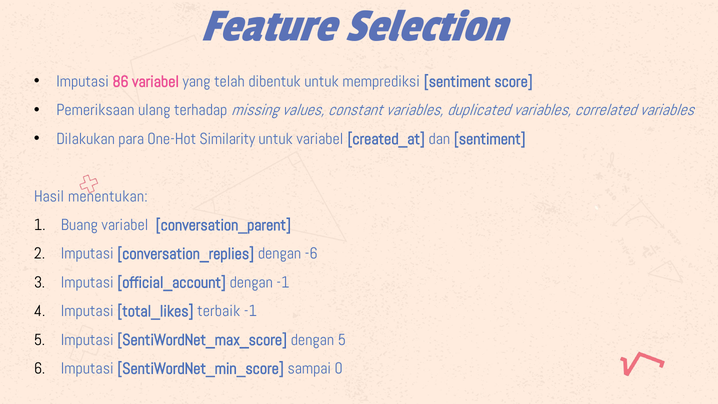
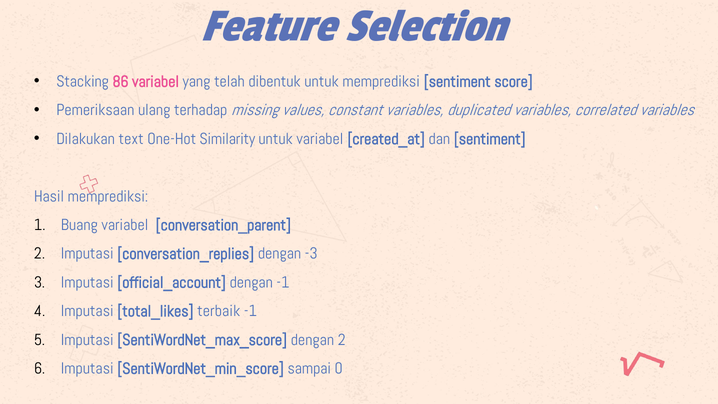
Imputasi at (83, 81): Imputasi -> Stacking
para: para -> text
Hasil menentukan: menentukan -> memprediksi
-6: -6 -> -3
dengan 5: 5 -> 2
